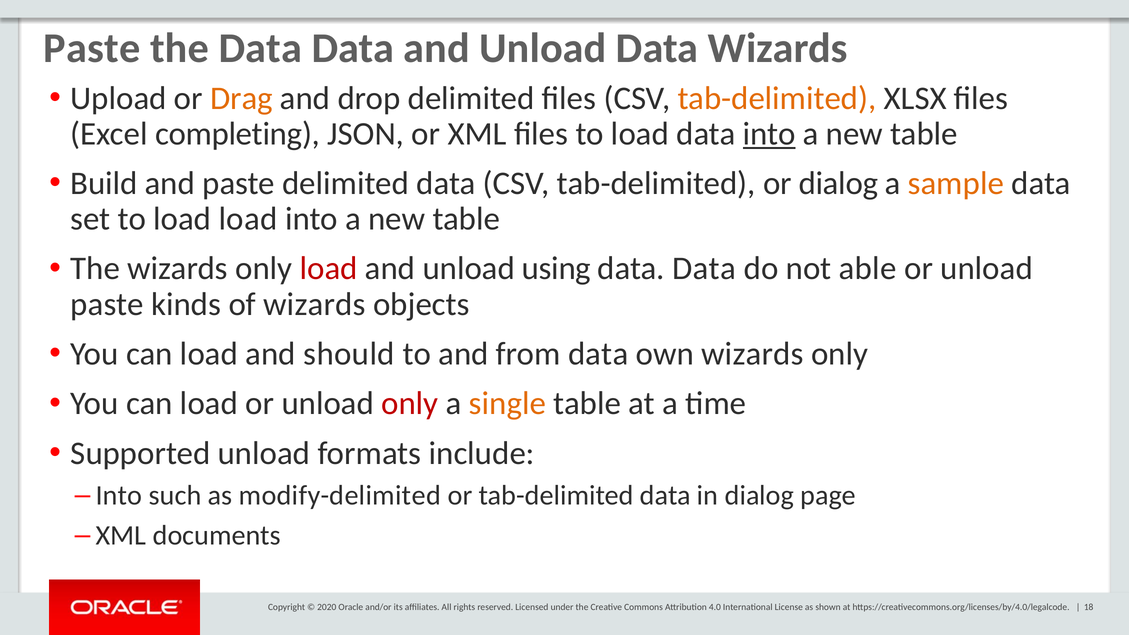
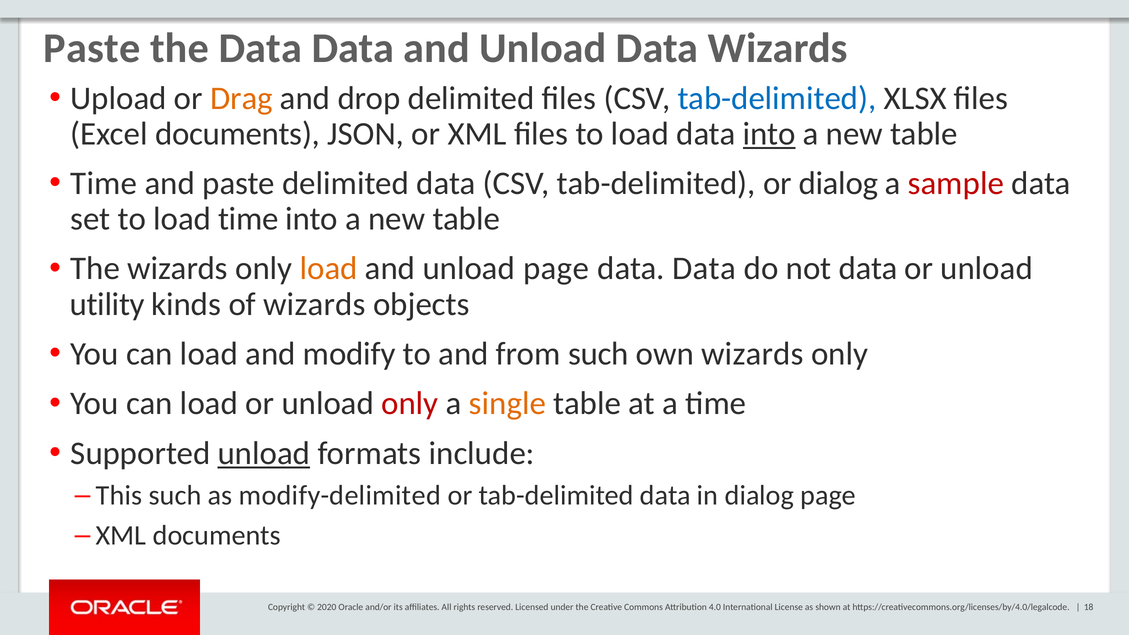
tab-delimited at (777, 98) colour: orange -> blue
Excel completing: completing -> documents
Build at (104, 183): Build -> Time
sample colour: orange -> red
load load: load -> time
load at (329, 269) colour: red -> orange
unload using: using -> page
not able: able -> data
paste at (107, 304): paste -> utility
should: should -> modify
from data: data -> such
unload at (264, 453) underline: none -> present
Into at (119, 496): Into -> This
